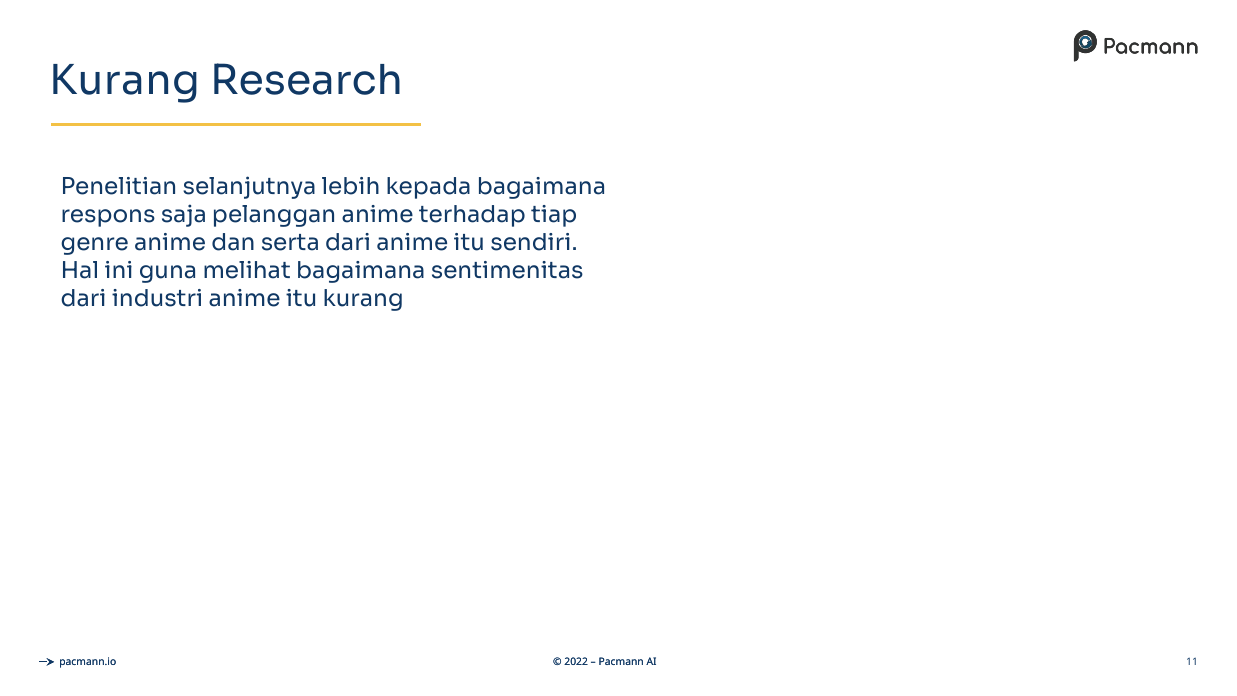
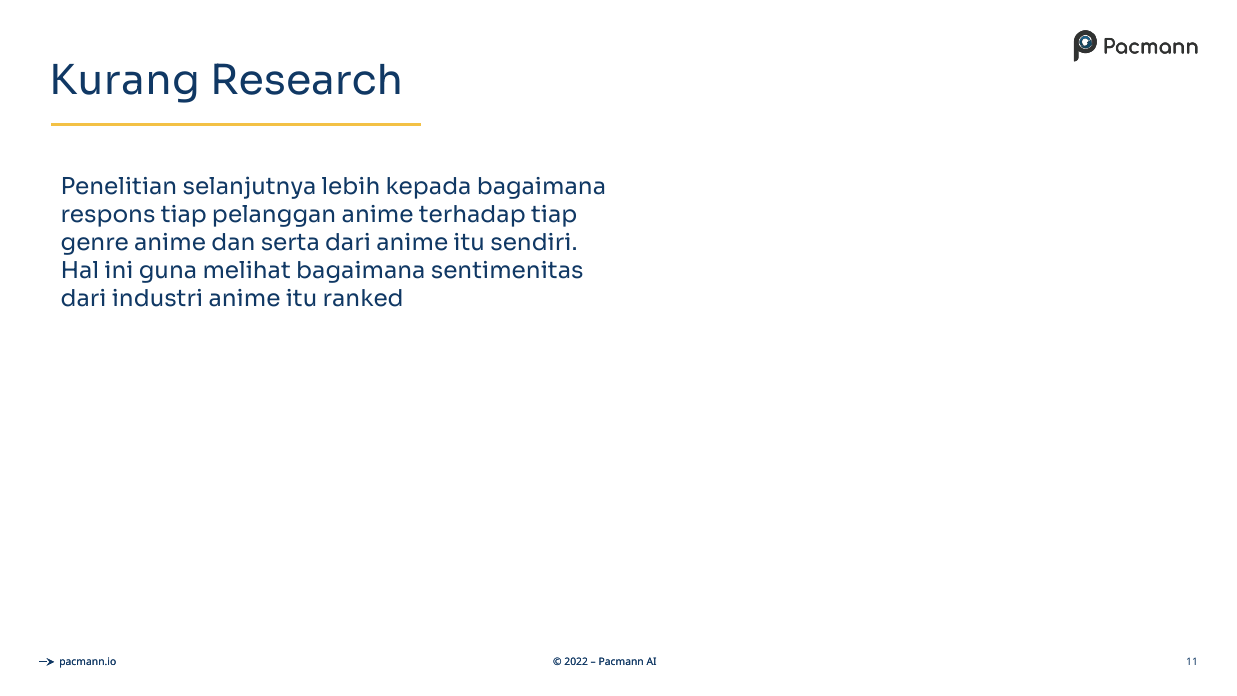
respons saja: saja -> tiap
itu kurang: kurang -> ranked
